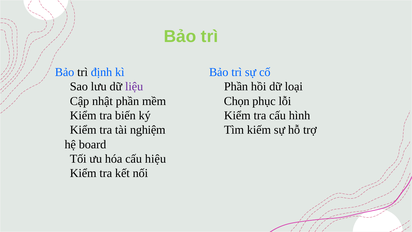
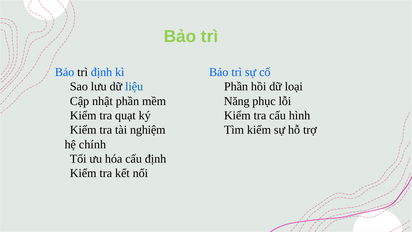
liệu colour: purple -> blue
Chọn: Chọn -> Năng
biến: biến -> quạt
board: board -> chính
cấu hiệu: hiệu -> định
